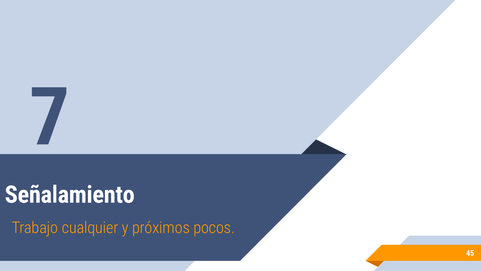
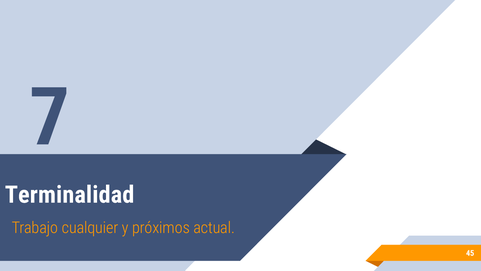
Señalamiento: Señalamiento -> Terminalidad
pocos: pocos -> actual
